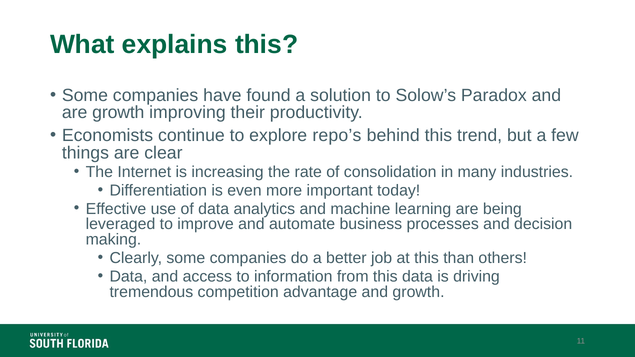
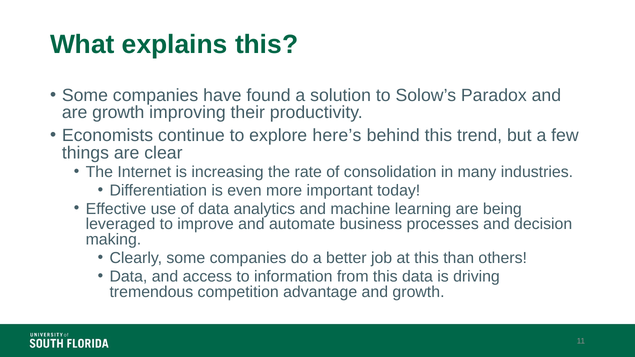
repo’s: repo’s -> here’s
